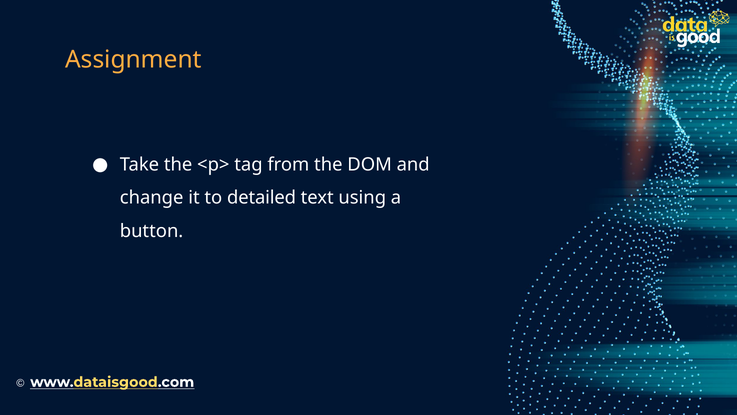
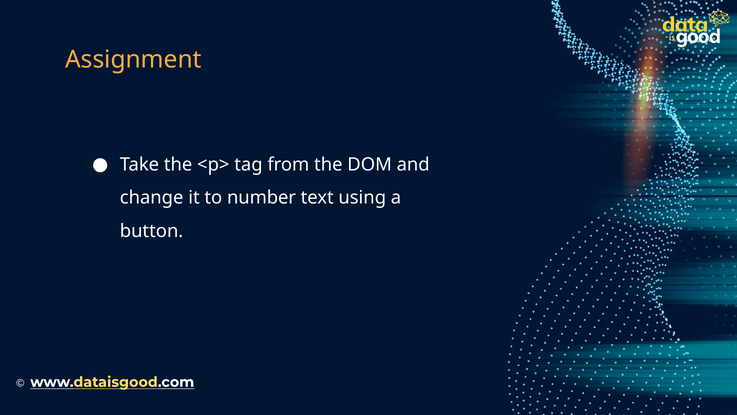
detailed: detailed -> number
